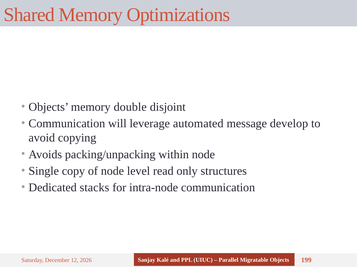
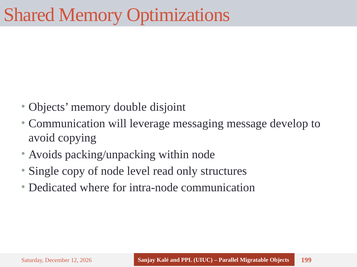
automated: automated -> messaging
stacks: stacks -> where
